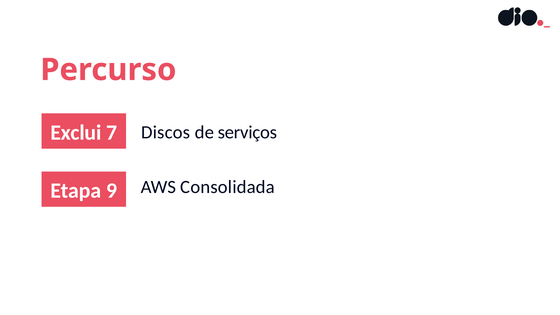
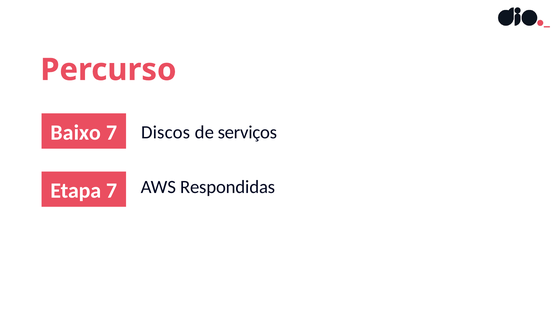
Exclui: Exclui -> Baixo
Etapa 9: 9 -> 7
Consolidada: Consolidada -> Respondidas
